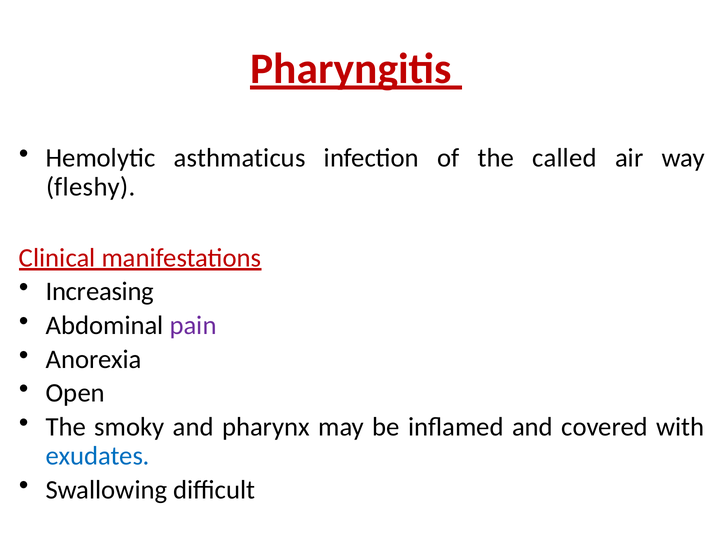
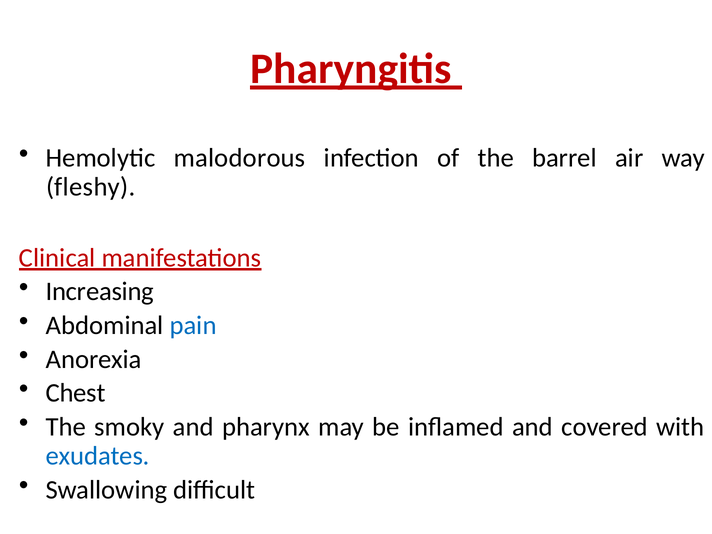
asthmaticus: asthmaticus -> malodorous
called: called -> barrel
pain colour: purple -> blue
Open: Open -> Chest
